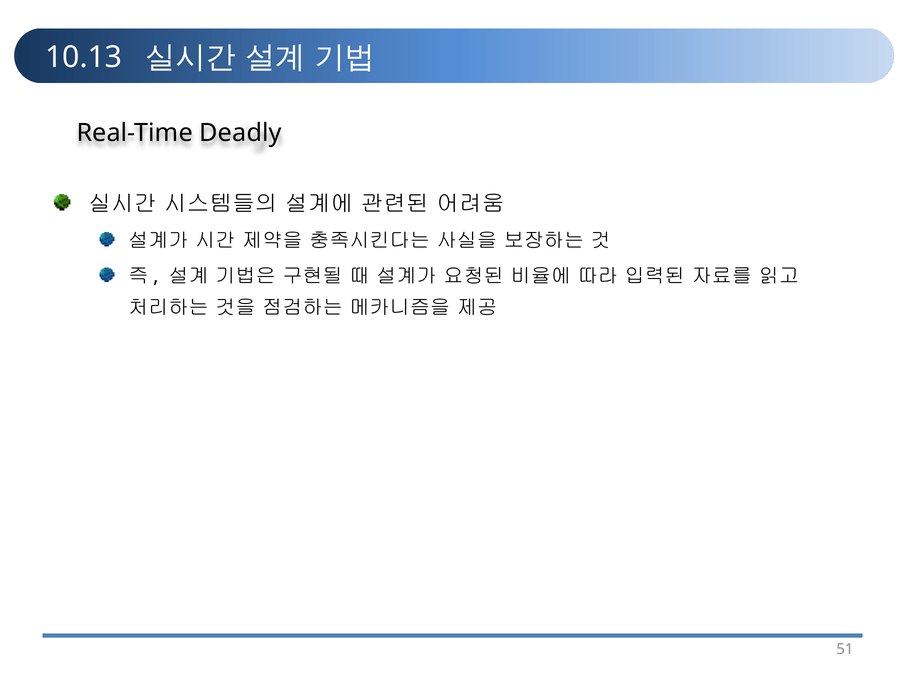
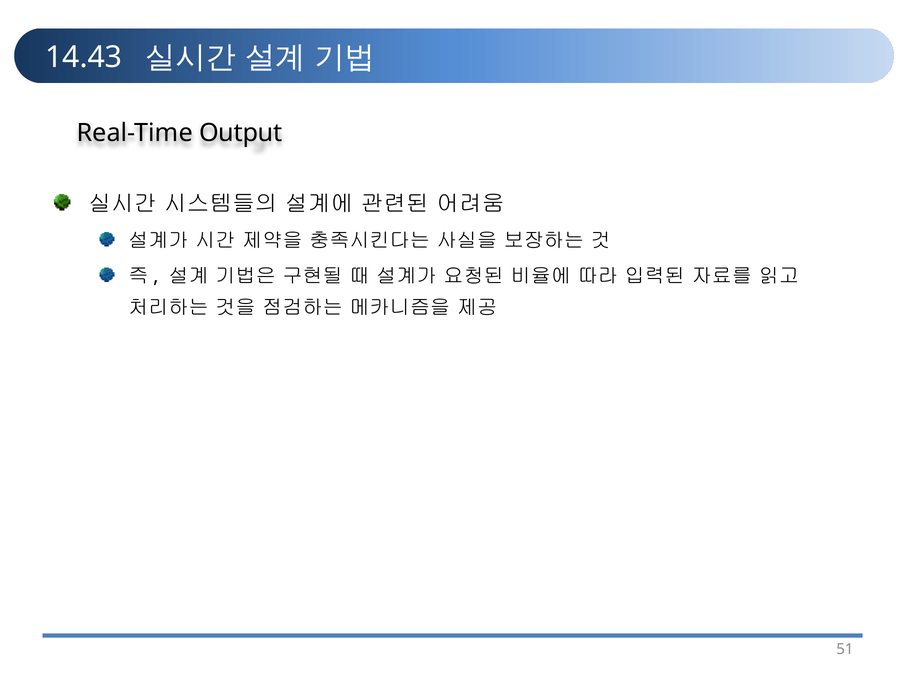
10.13: 10.13 -> 14.43
Deadly: Deadly -> Output
